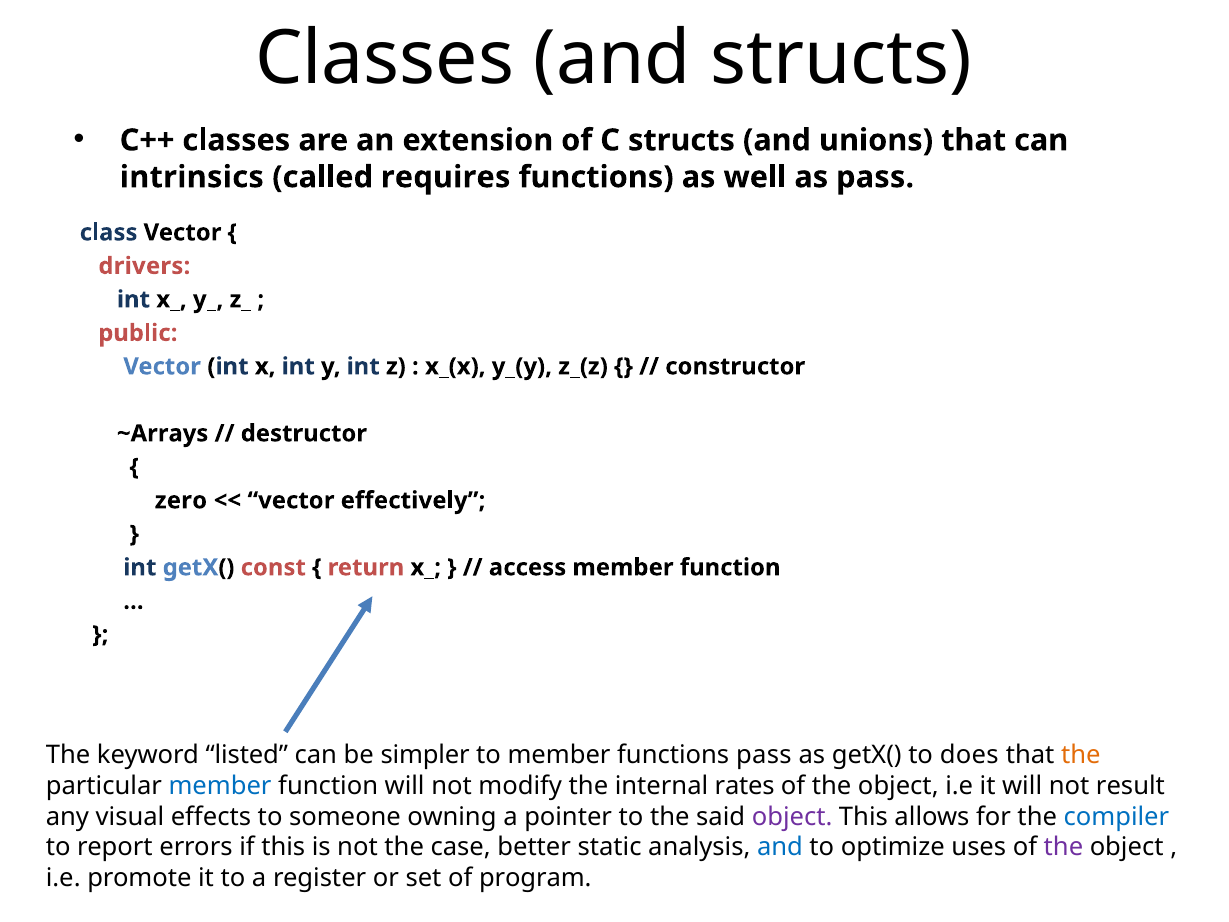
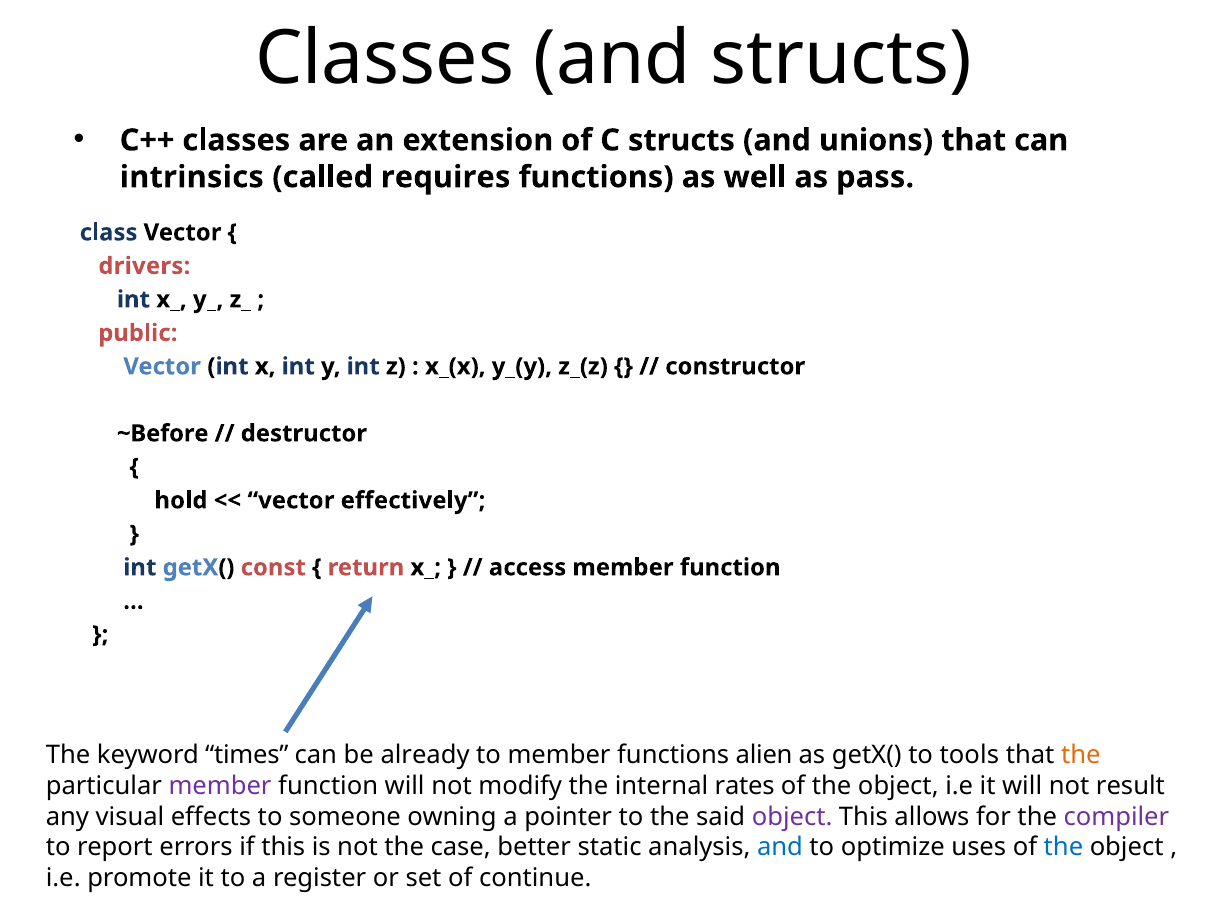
~Arrays: ~Arrays -> ~Before
zero: zero -> hold
listed: listed -> times
simpler: simpler -> already
functions pass: pass -> alien
does: does -> tools
member at (220, 786) colour: blue -> purple
compiler colour: blue -> purple
the at (1063, 847) colour: purple -> blue
program: program -> continue
